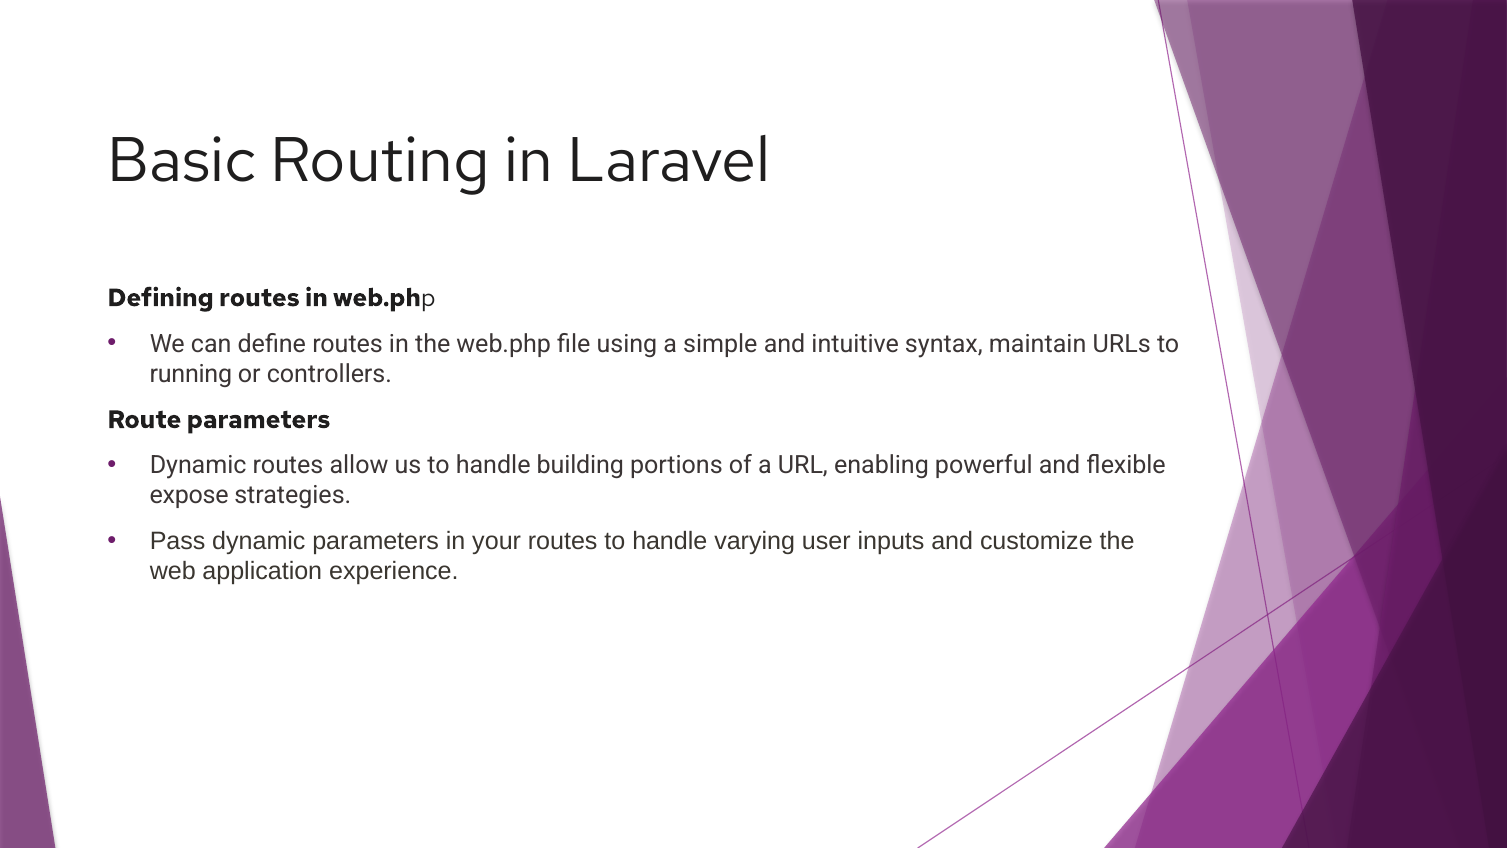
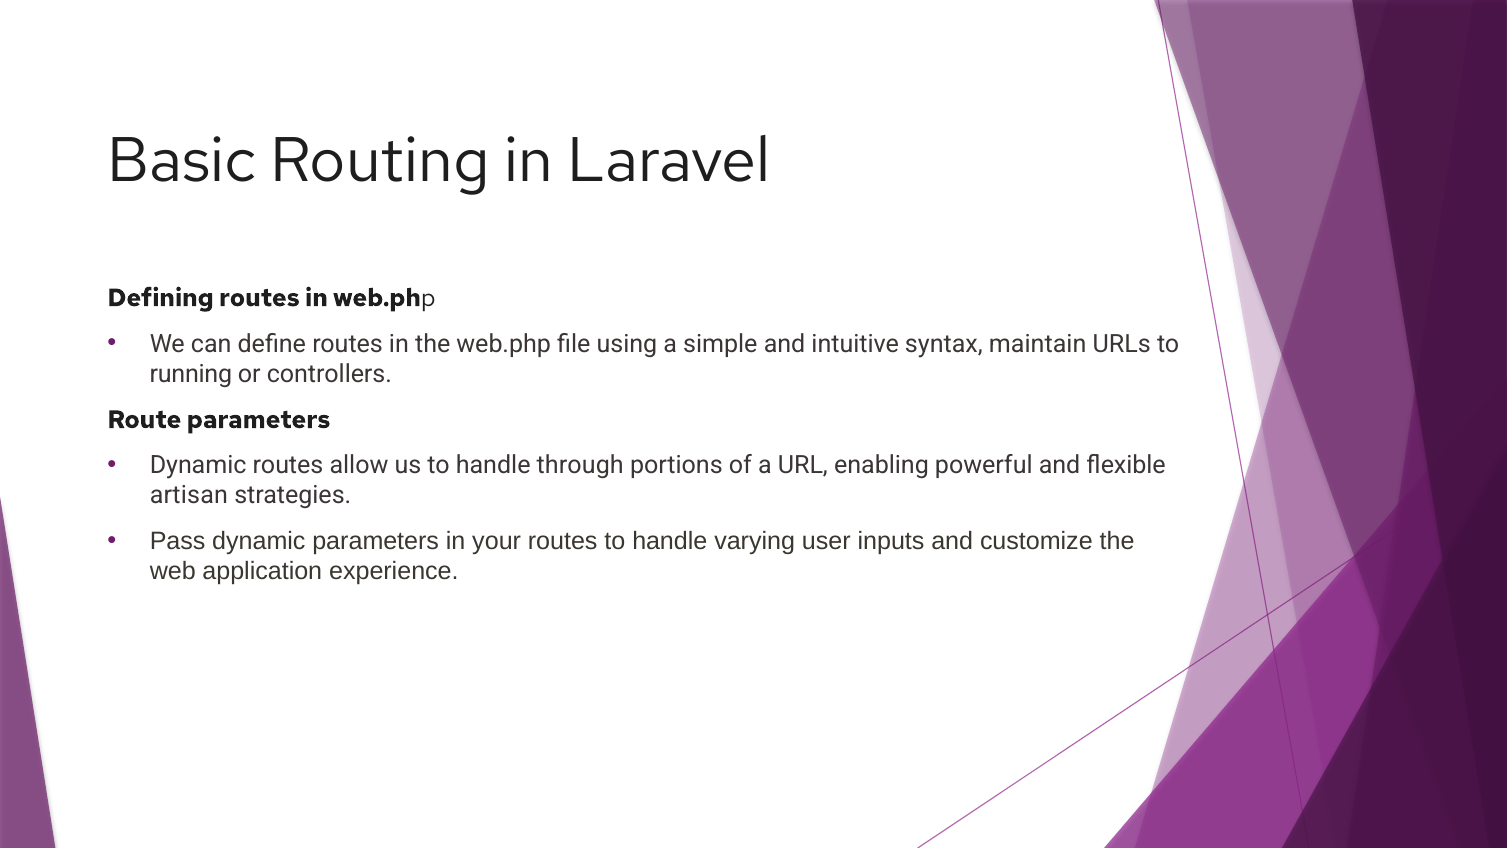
building: building -> through
expose: expose -> artisan
